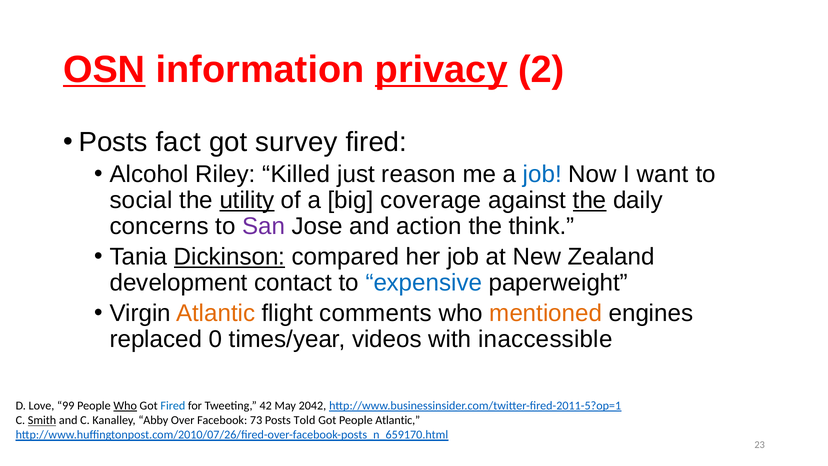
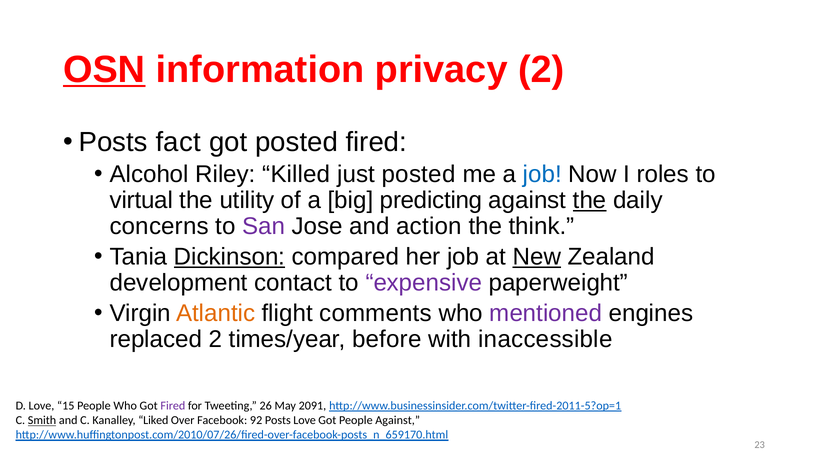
privacy underline: present -> none
got survey: survey -> posted
just reason: reason -> posted
want: want -> roles
social: social -> virtual
utility underline: present -> none
coverage: coverage -> predicting
New underline: none -> present
expensive colour: blue -> purple
mentioned colour: orange -> purple
replaced 0: 0 -> 2
videos: videos -> before
99: 99 -> 15
Who at (125, 406) underline: present -> none
Fired at (173, 406) colour: blue -> purple
42: 42 -> 26
2042: 2042 -> 2091
Abby: Abby -> Liked
73: 73 -> 92
Posts Told: Told -> Love
People Atlantic: Atlantic -> Against
